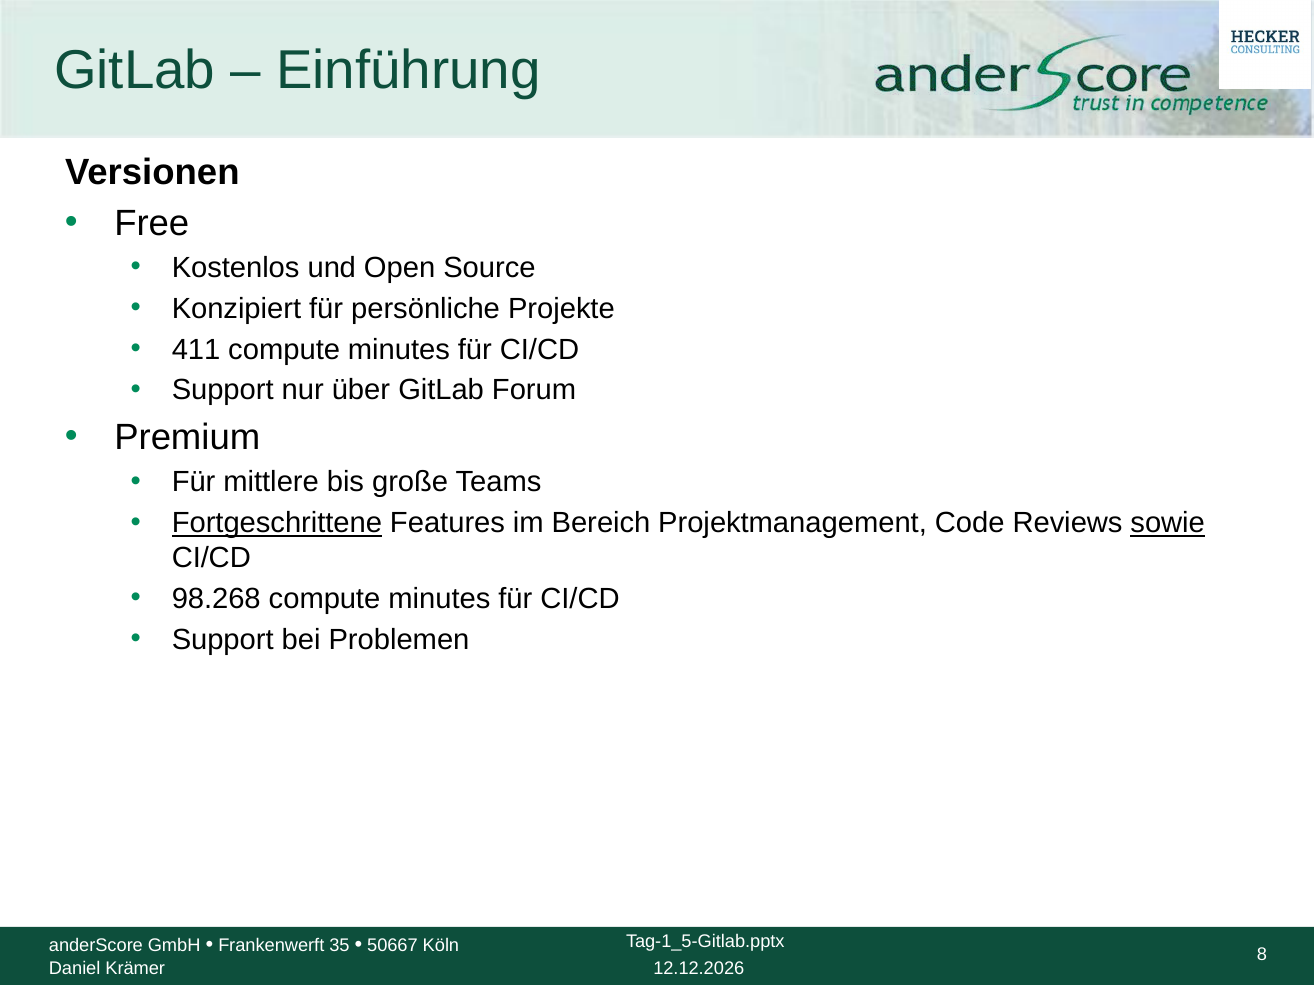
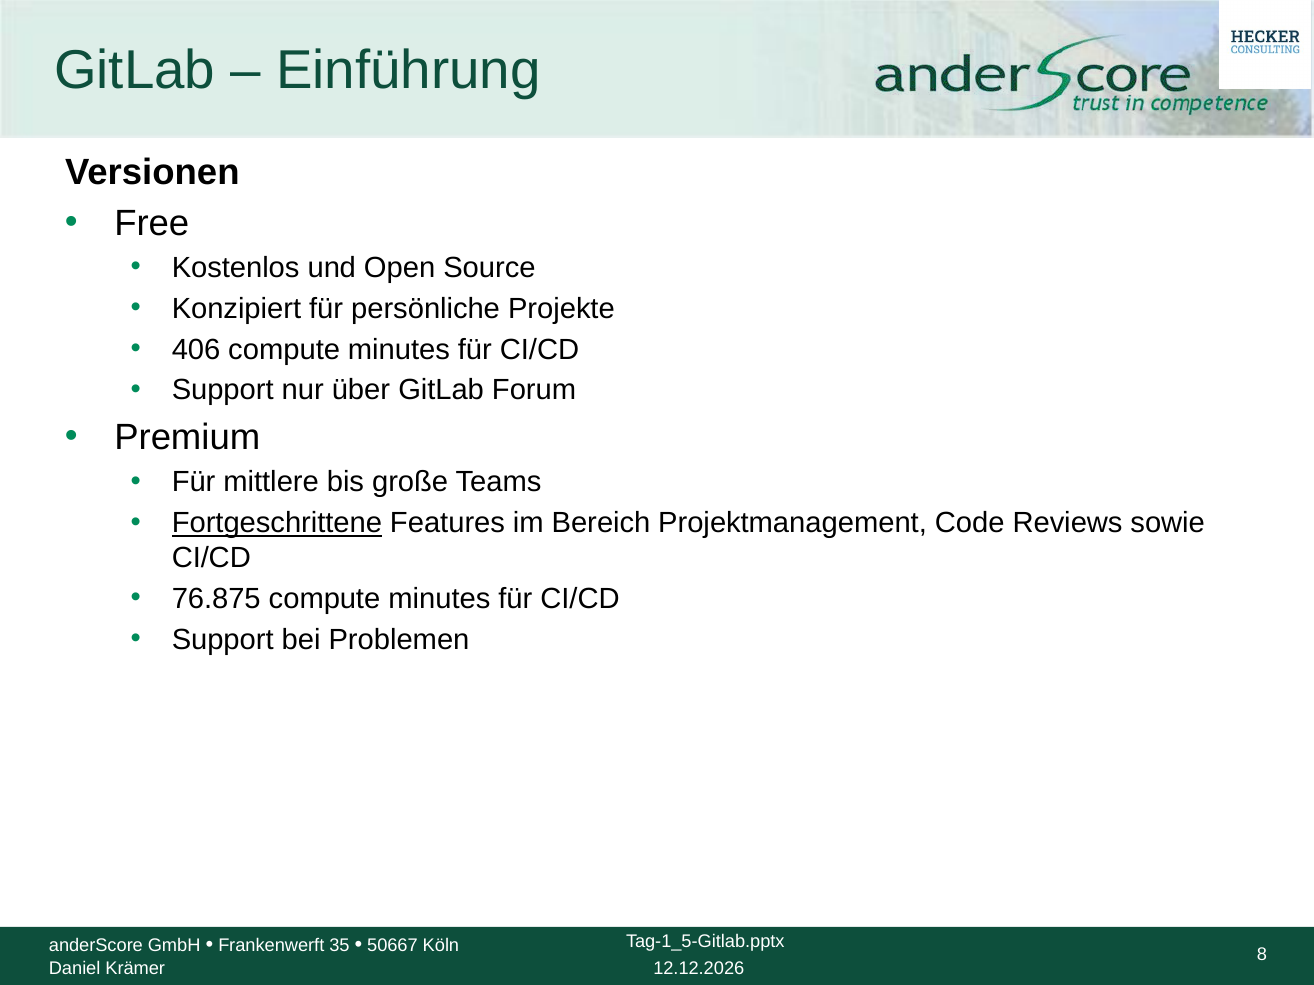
411: 411 -> 406
sowie underline: present -> none
98.268: 98.268 -> 76.875
